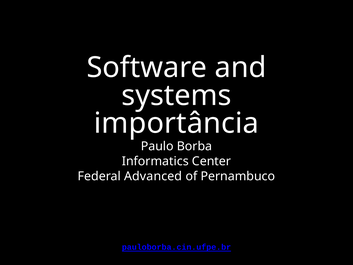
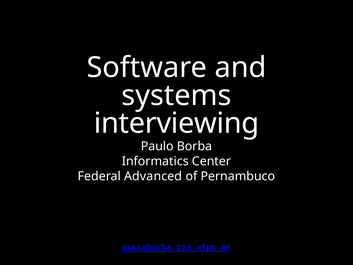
importância: importância -> interviewing
